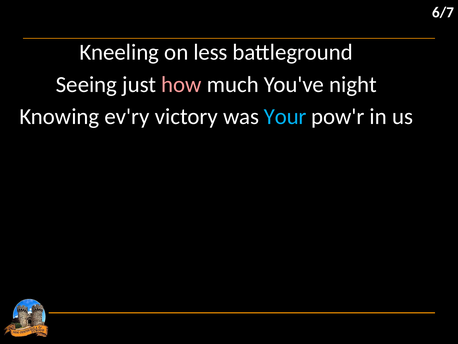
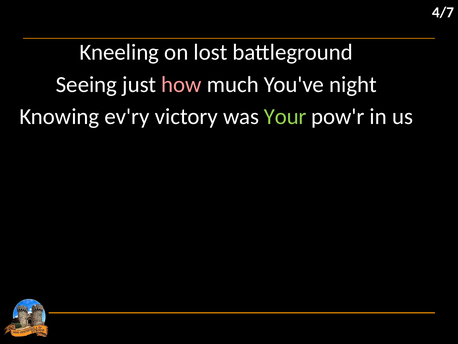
6/7: 6/7 -> 4/7
less: less -> lost
Your colour: light blue -> light green
